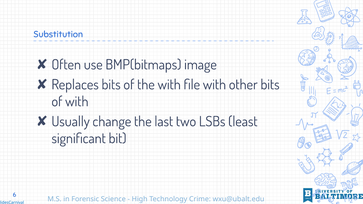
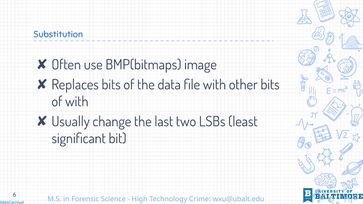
the with: with -> data
